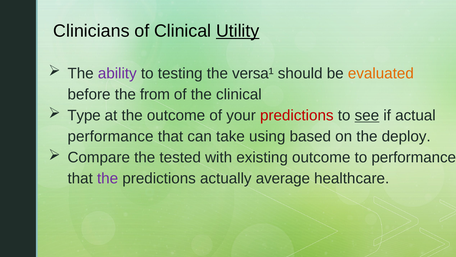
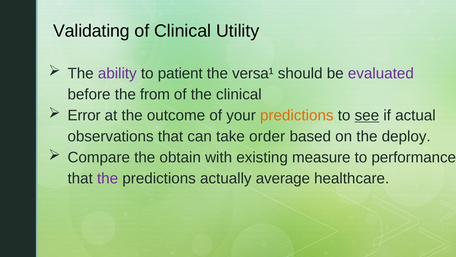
Clinicians: Clinicians -> Validating
Utility underline: present -> none
testing: testing -> patient
evaluated colour: orange -> purple
Type: Type -> Error
predictions at (297, 115) colour: red -> orange
performance at (111, 136): performance -> observations
using: using -> order
tested: tested -> obtain
existing outcome: outcome -> measure
